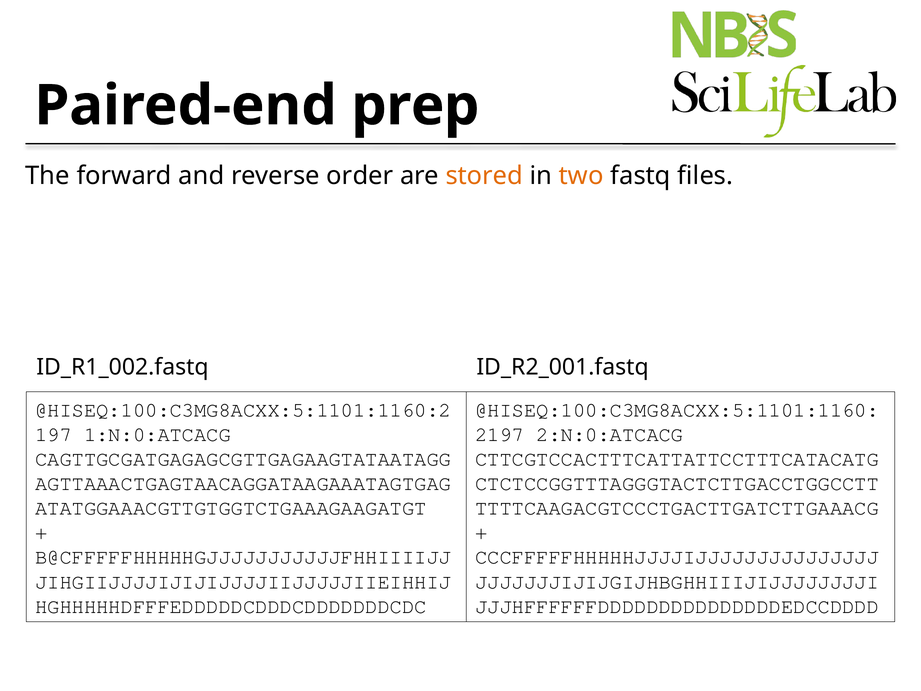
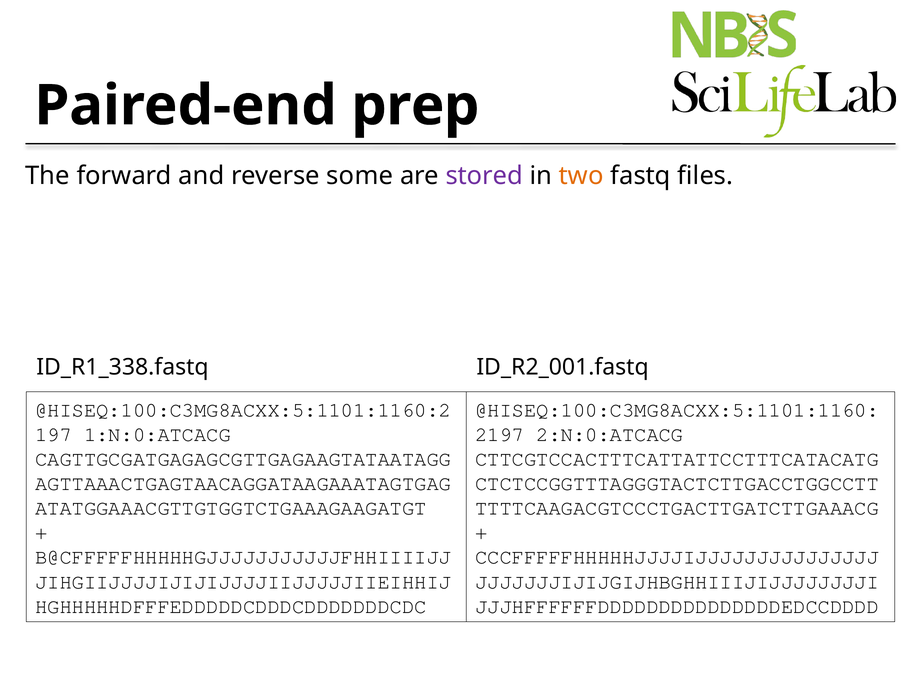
order: order -> some
stored colour: orange -> purple
ID_R1_002.fastq: ID_R1_002.fastq -> ID_R1_338.fastq
